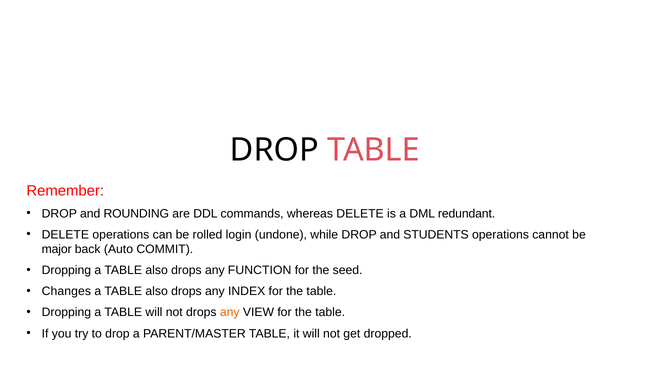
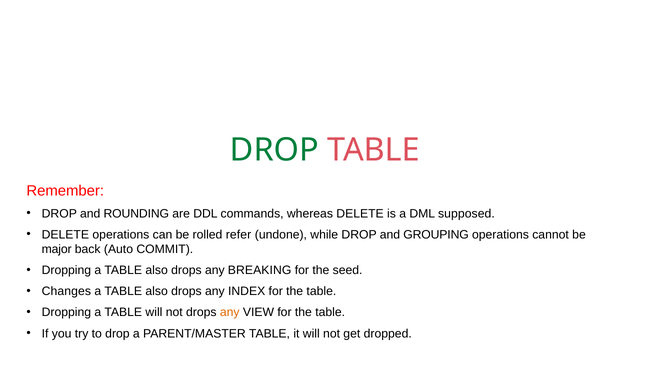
DROP at (274, 150) colour: black -> green
redundant: redundant -> supposed
login: login -> refer
STUDENTS: STUDENTS -> GROUPING
FUNCTION: FUNCTION -> BREAKING
